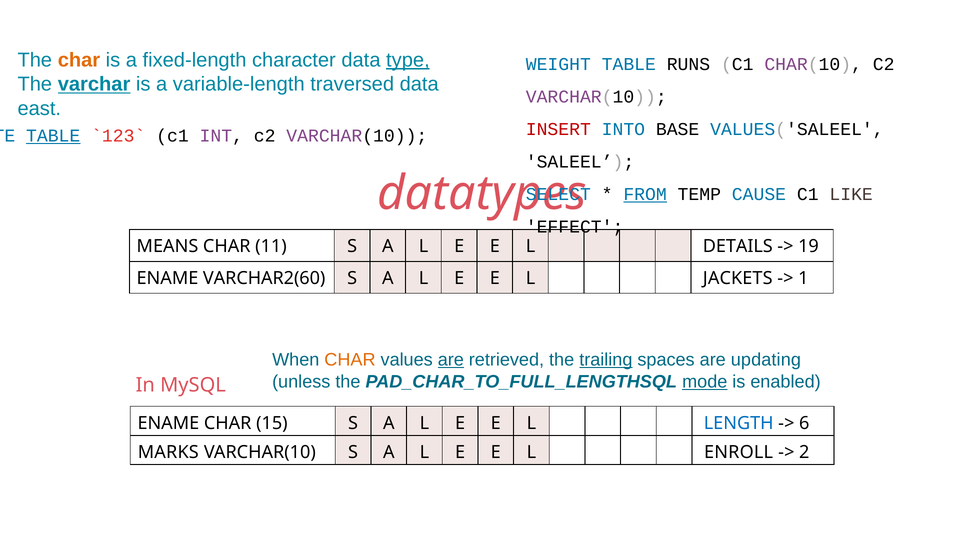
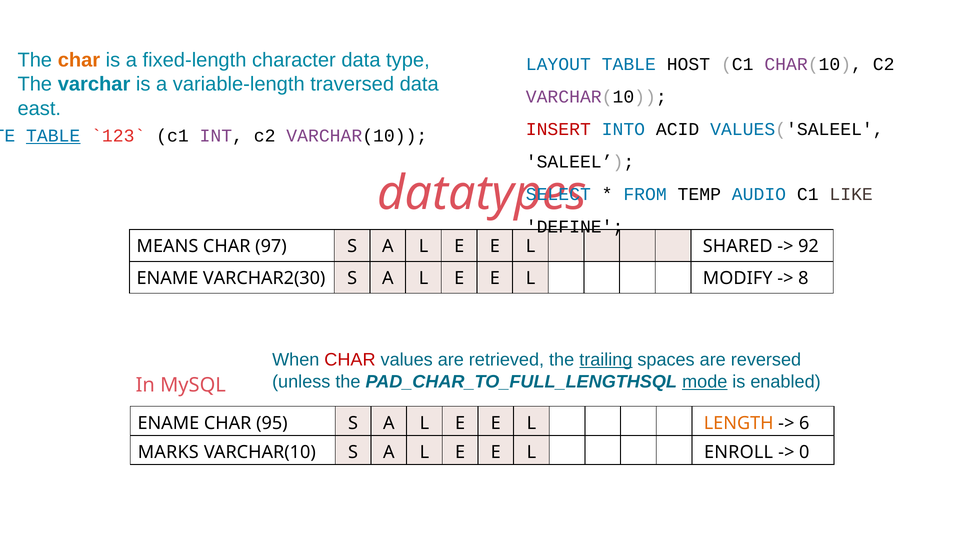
type underline: present -> none
WEIGHT: WEIGHT -> LAYOUT
RUNS: RUNS -> HOST
varchar underline: present -> none
BASE: BASE -> ACID
FROM underline: present -> none
CAUSE: CAUSE -> AUDIO
EFFECT: EFFECT -> DEFINE
11: 11 -> 97
DETAILS: DETAILS -> SHARED
19: 19 -> 92
VARCHAR2(60: VARCHAR2(60 -> VARCHAR2(30
JACKETS: JACKETS -> MODIFY
1: 1 -> 8
CHAR at (350, 360) colour: orange -> red
are at (451, 360) underline: present -> none
updating: updating -> reversed
15: 15 -> 95
LENGTH colour: blue -> orange
2: 2 -> 0
